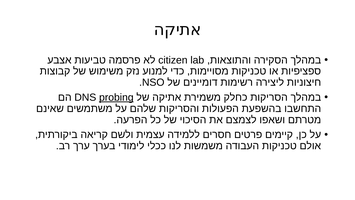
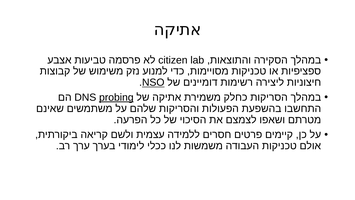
NSO underline: none -> present
